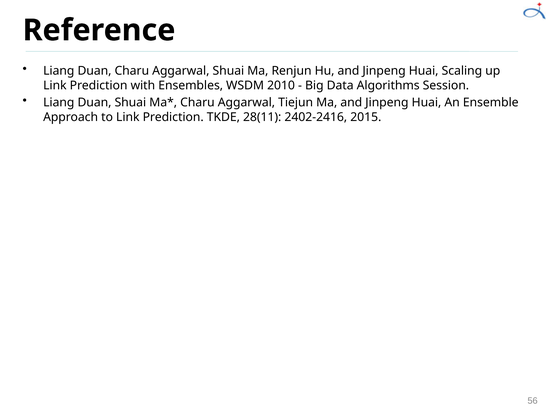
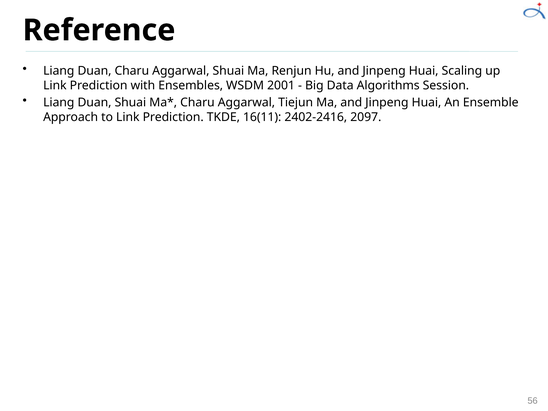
2010: 2010 -> 2001
28(11: 28(11 -> 16(11
2015: 2015 -> 2097
